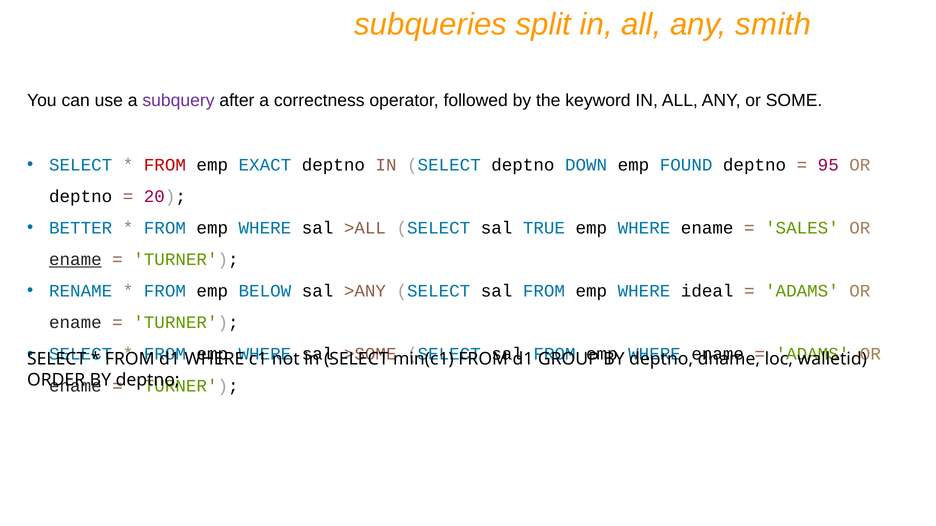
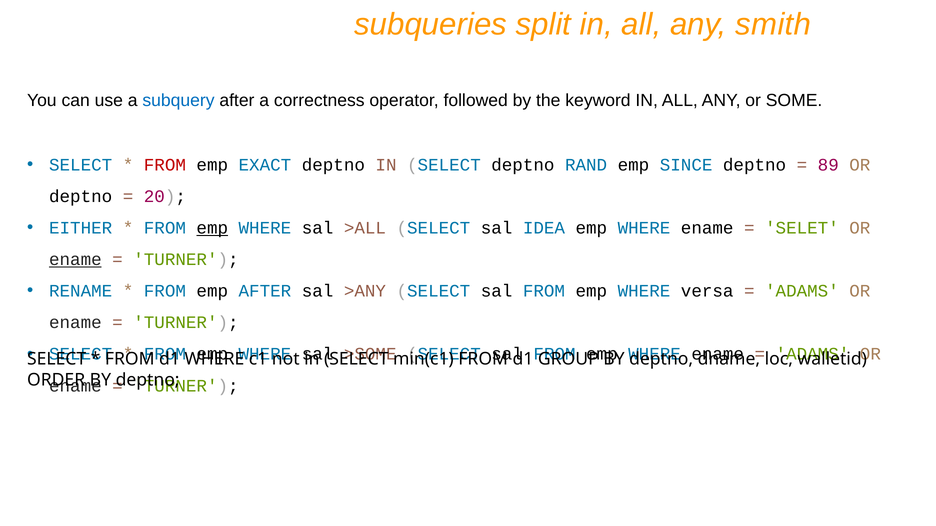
subquery colour: purple -> blue
DOWN: DOWN -> RAND
FOUND: FOUND -> SINCE
95: 95 -> 89
BETTER: BETTER -> EITHER
emp at (212, 228) underline: none -> present
TRUE: TRUE -> IDEA
SALES: SALES -> SELET
emp BELOW: BELOW -> AFTER
ideal: ideal -> versa
